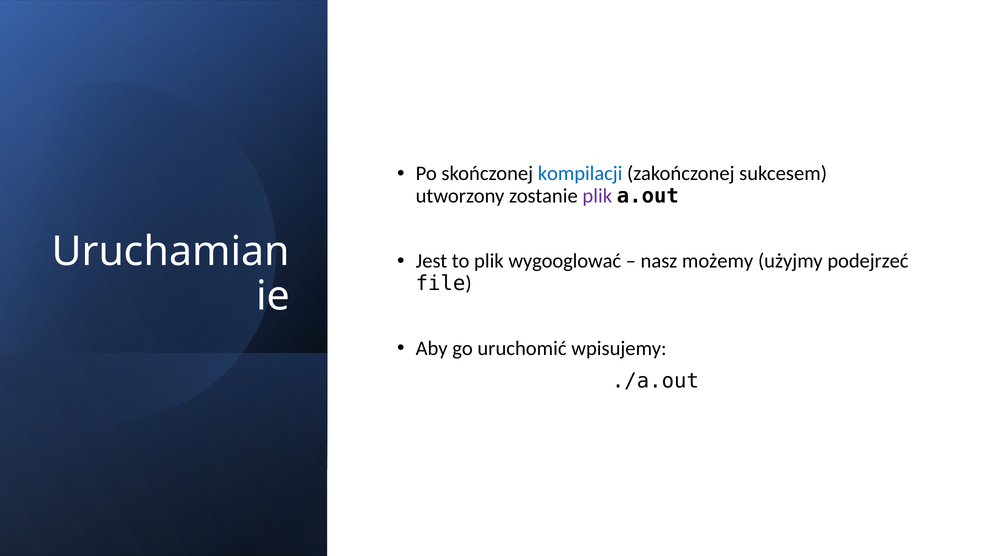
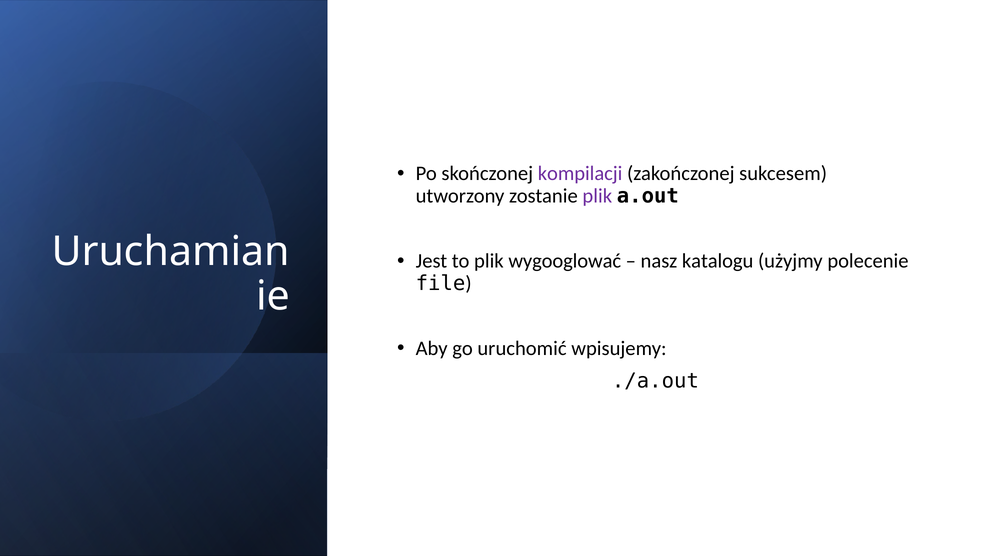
kompilacji colour: blue -> purple
możemy: możemy -> katalogu
podejrzeć: podejrzeć -> polecenie
